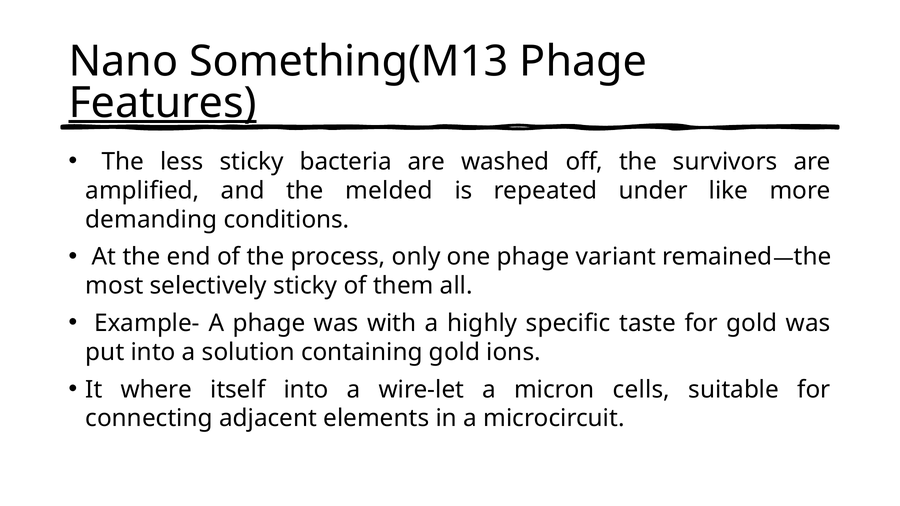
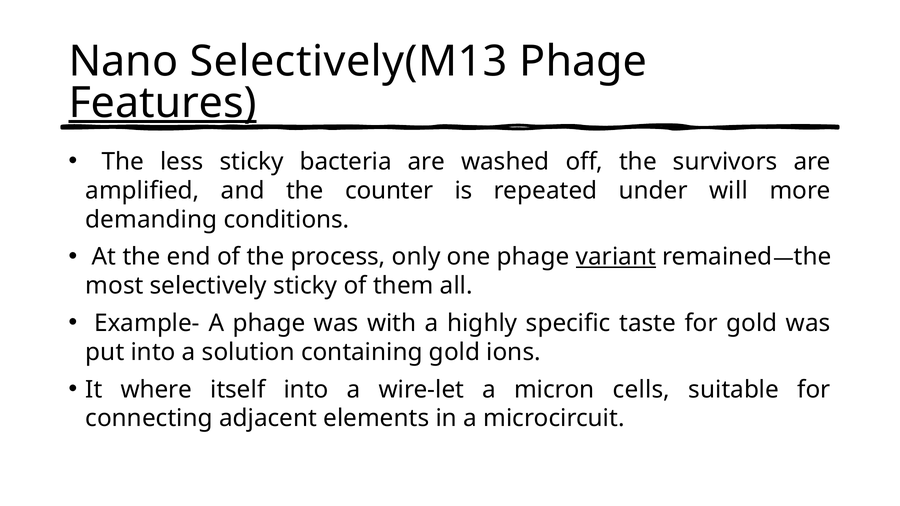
Something(M13: Something(M13 -> Selectively(M13
melded: melded -> counter
like: like -> will
variant underline: none -> present
